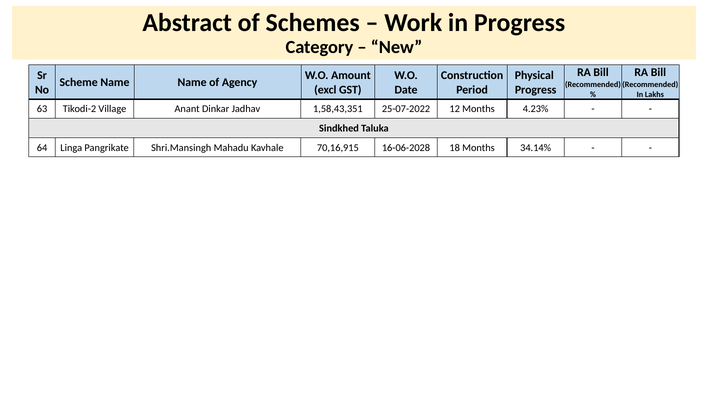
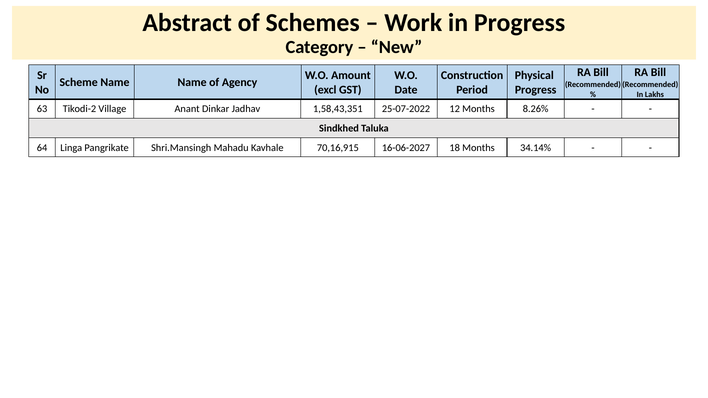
4.23%: 4.23% -> 8.26%
16-06-2028: 16-06-2028 -> 16-06-2027
